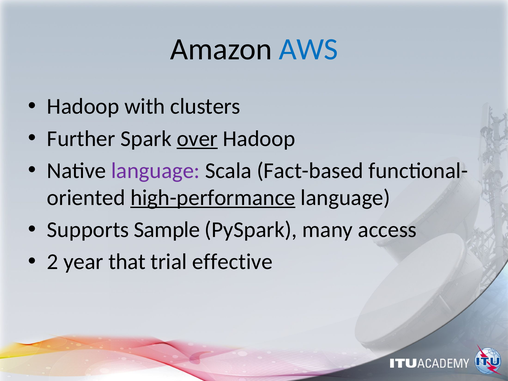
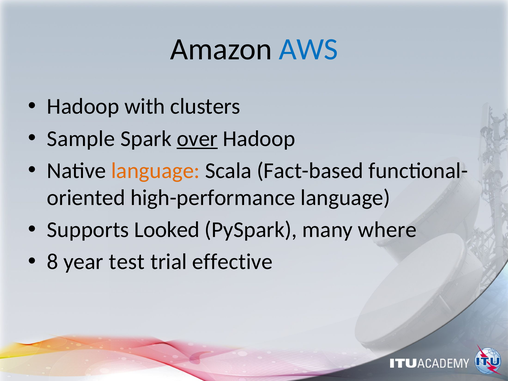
Further: Further -> Sample
language at (156, 171) colour: purple -> orange
high-performance underline: present -> none
Sample: Sample -> Looked
access: access -> where
2: 2 -> 8
that: that -> test
